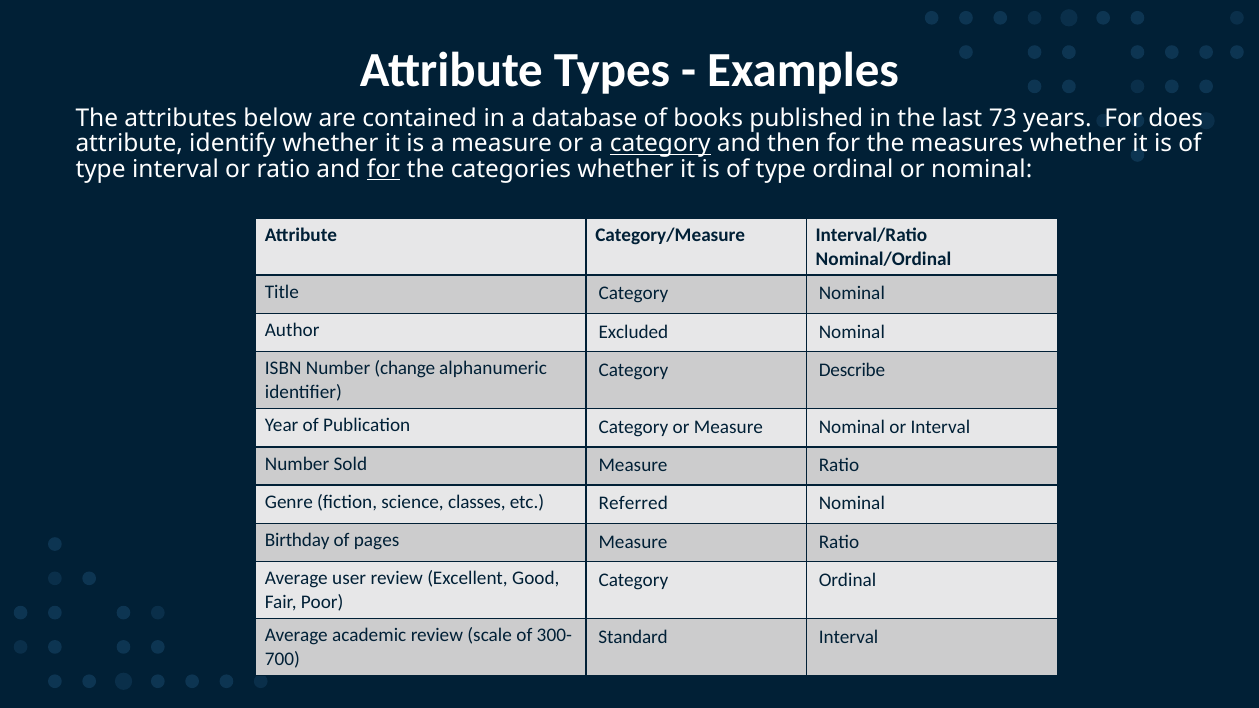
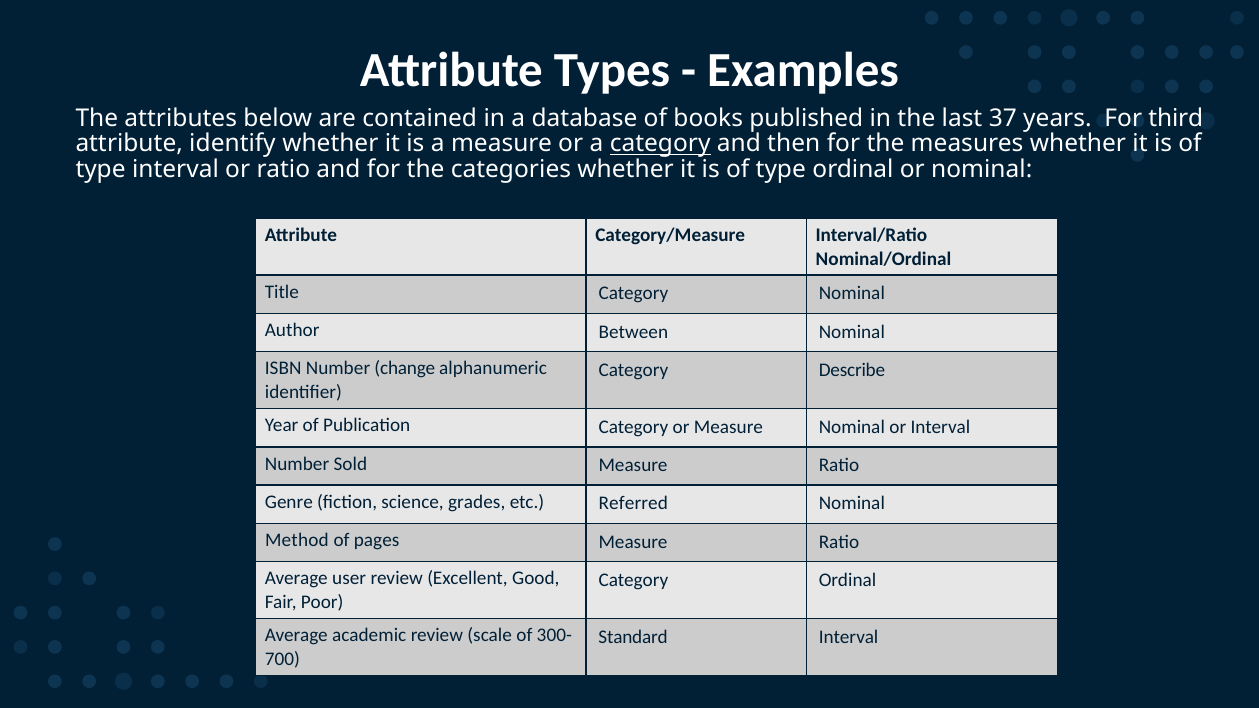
73: 73 -> 37
does: does -> third
for at (384, 169) underline: present -> none
Excluded: Excluded -> Between
classes: classes -> grades
Birthday: Birthday -> Method
